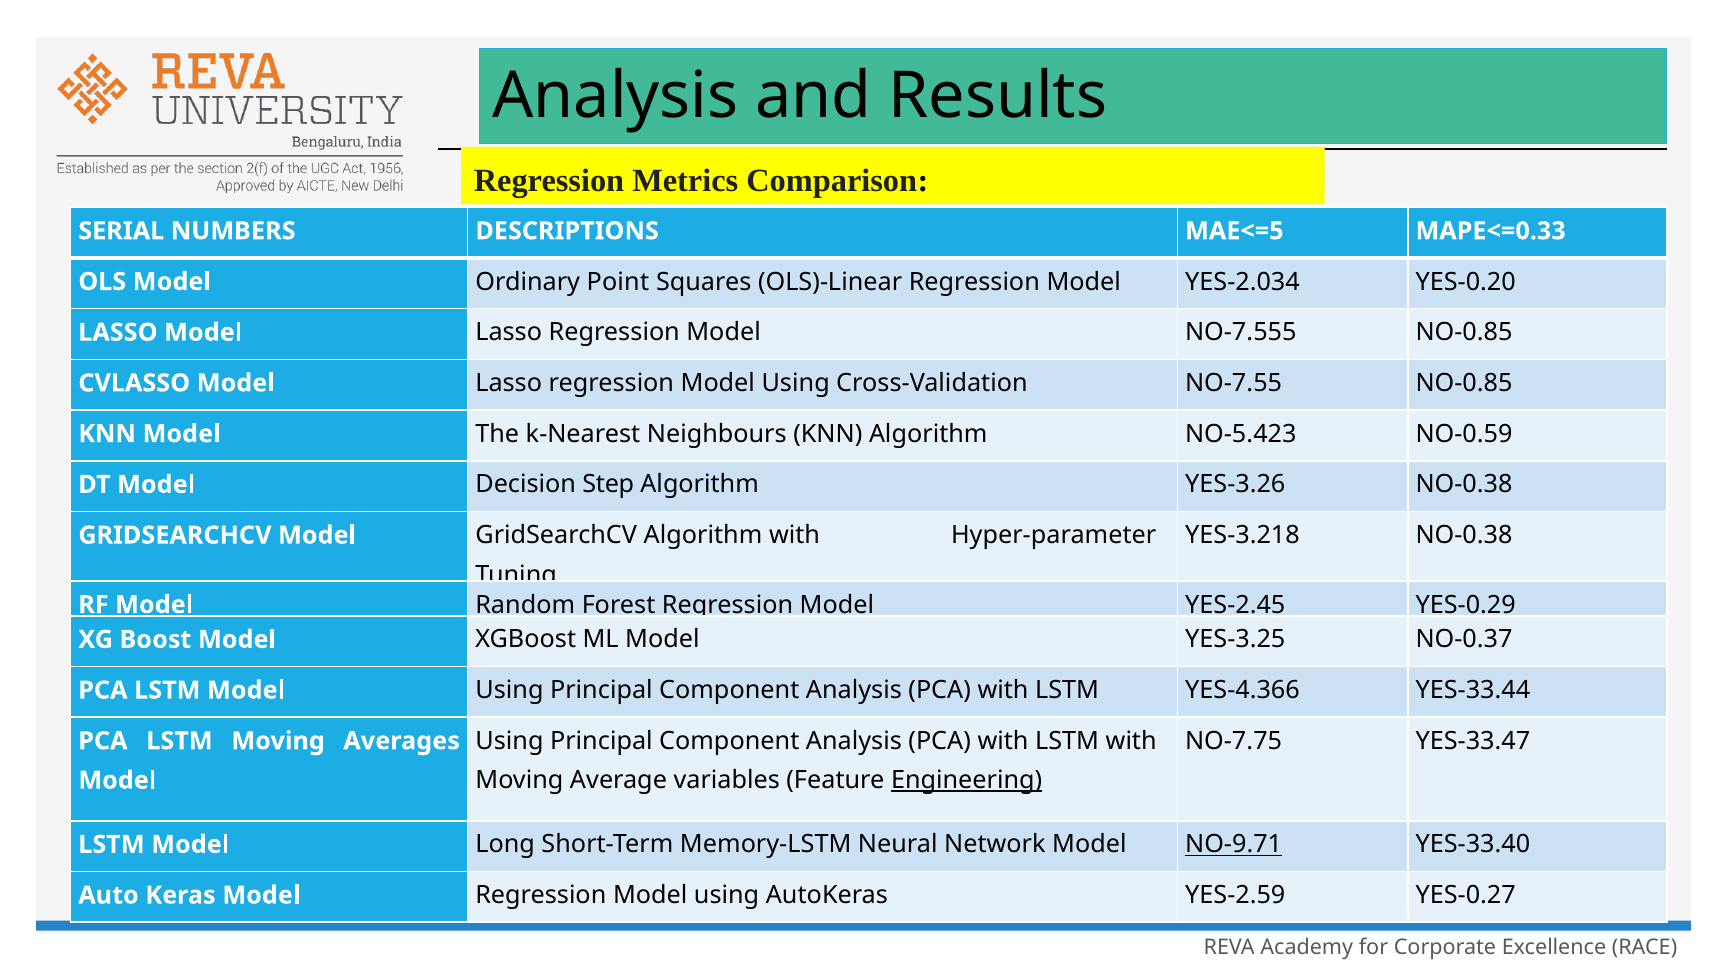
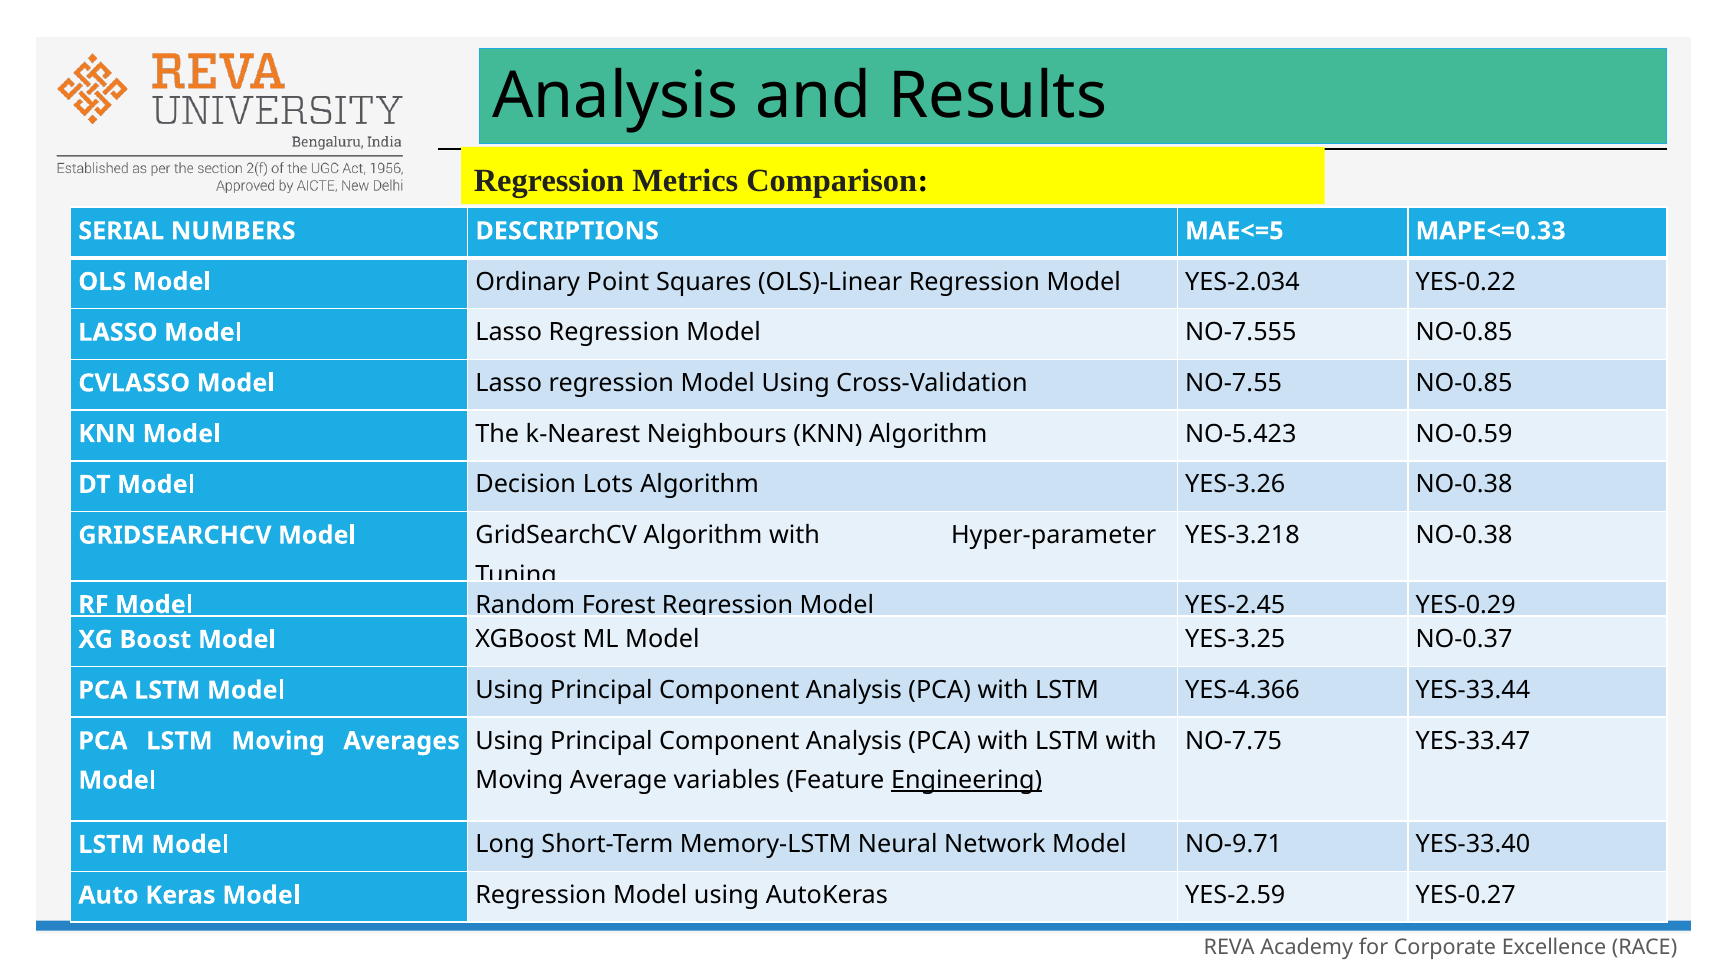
YES-0.20: YES-0.20 -> YES-0.22
Step: Step -> Lots
NO-9.71 underline: present -> none
